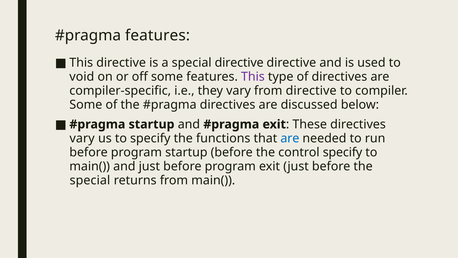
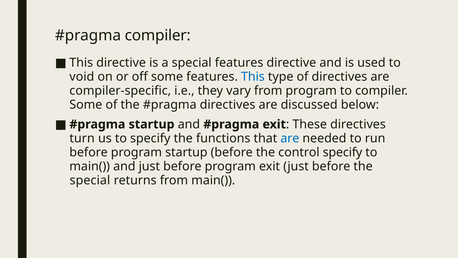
features at (158, 35): features -> compiler
special directive: directive -> features
This at (253, 76) colour: purple -> blue
from directive: directive -> program
vary at (82, 138): vary -> turn
